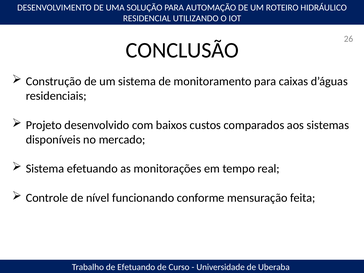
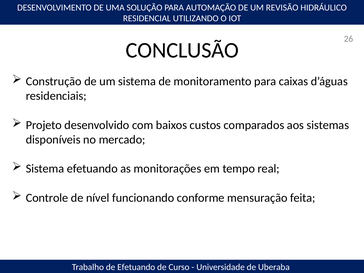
ROTEIRO: ROTEIRO -> REVISÃO
